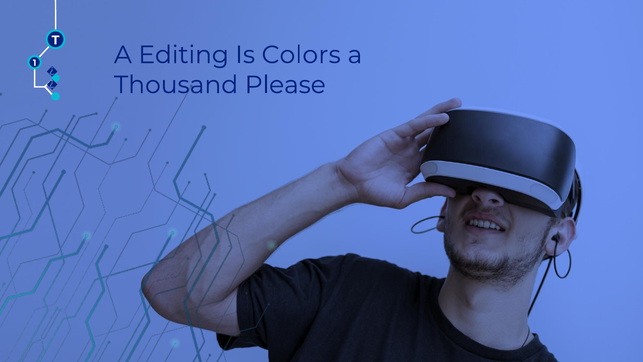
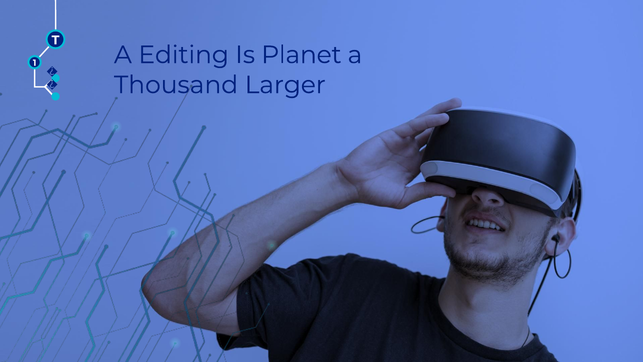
Colors: Colors -> Planet
Please: Please -> Larger
